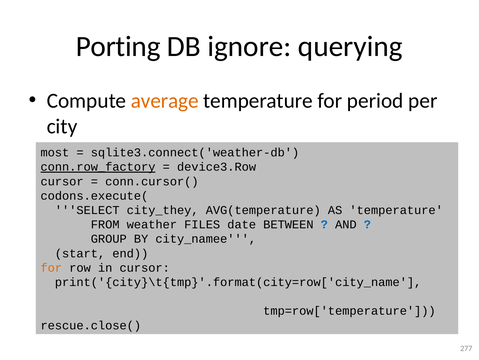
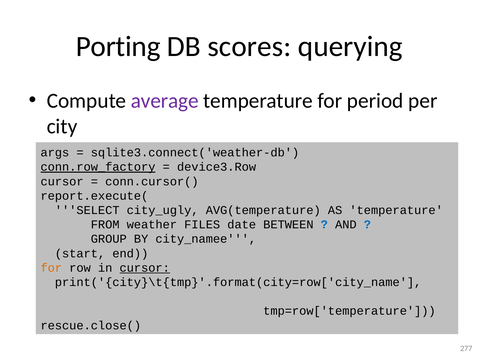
ignore: ignore -> scores
average colour: orange -> purple
most: most -> args
codons.execute(: codons.execute( -> report.execute(
city_they: city_they -> city_ugly
cursor at (145, 267) underline: none -> present
